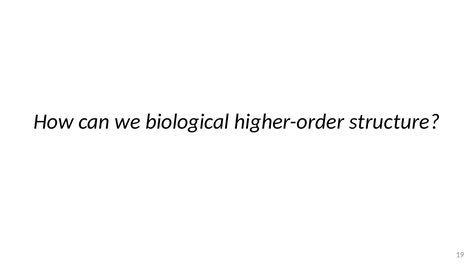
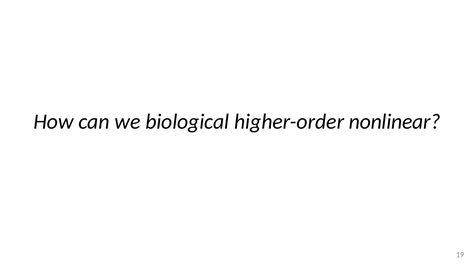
structure: structure -> nonlinear
